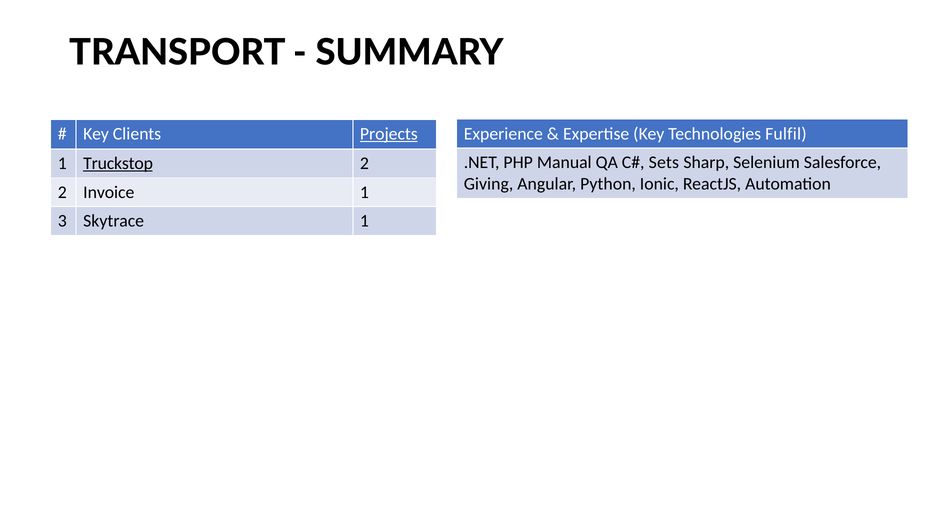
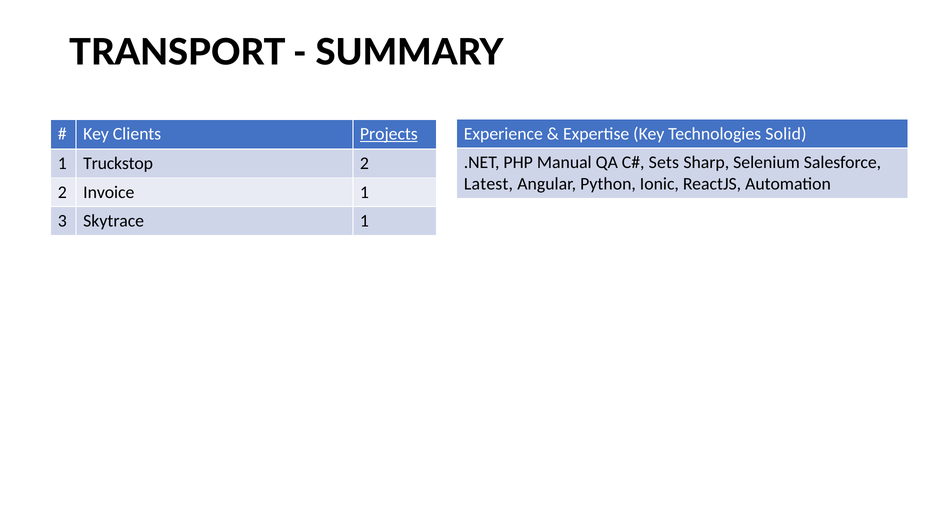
Fulfil: Fulfil -> Solid
Truckstop underline: present -> none
Giving: Giving -> Latest
